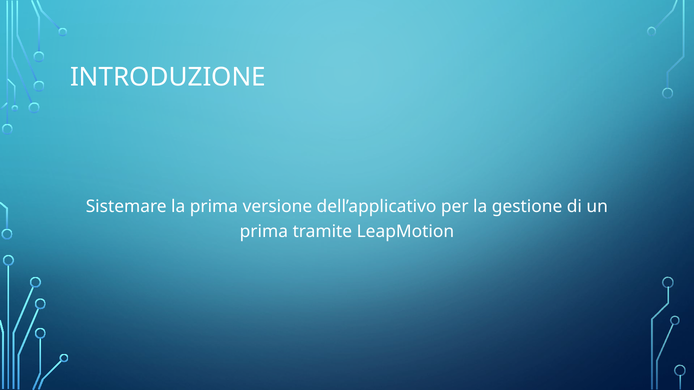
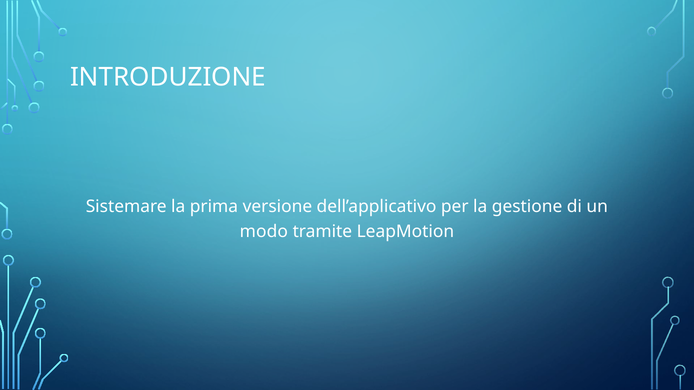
prima at (264, 232): prima -> modo
